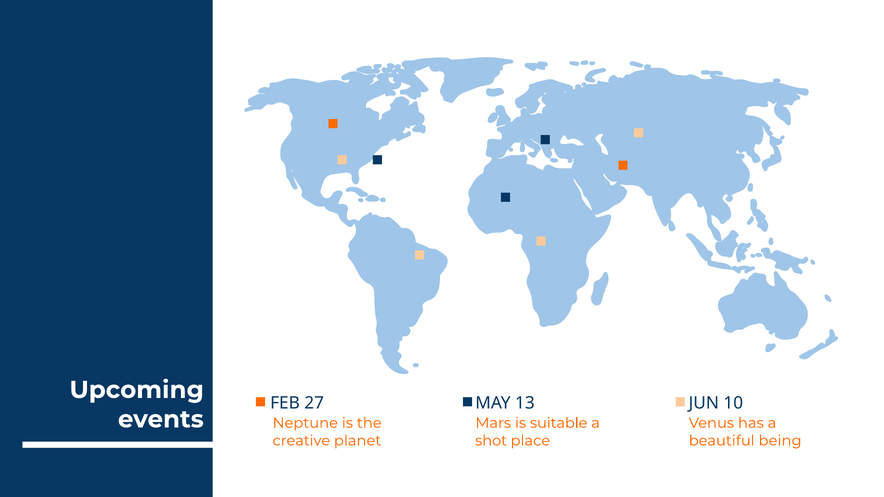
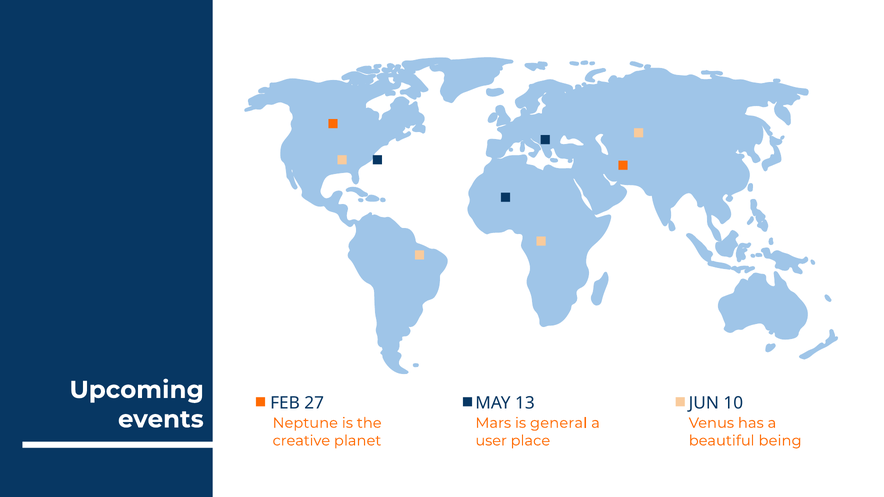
suitable: suitable -> general
shot: shot -> user
